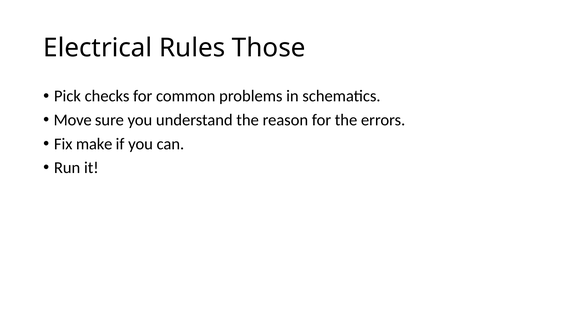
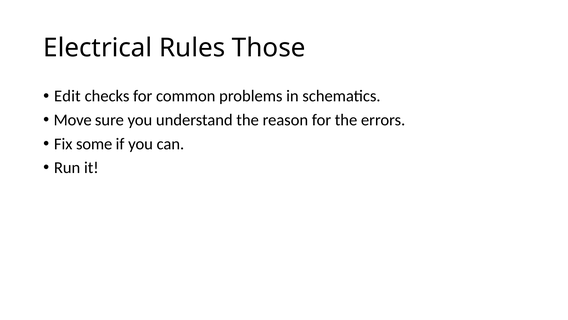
Pick: Pick -> Edit
make: make -> some
